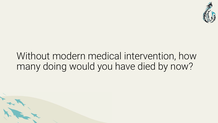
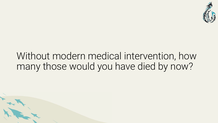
doing: doing -> those
